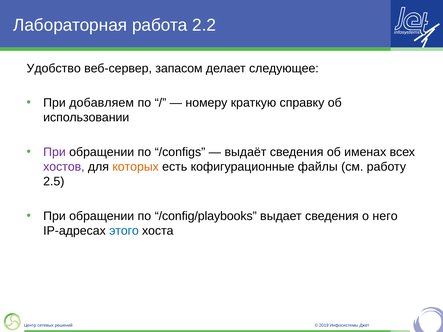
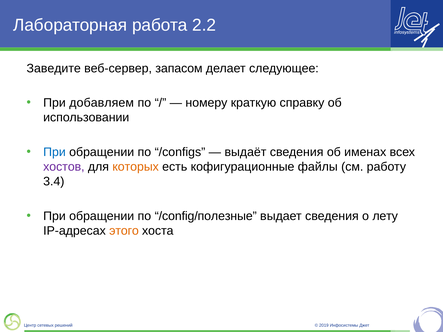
Удобство: Удобство -> Заведите
При at (54, 152) colour: purple -> blue
2.5: 2.5 -> 3.4
/config/playbooks: /config/playbooks -> /config/полезные
него: него -> лету
этого colour: blue -> orange
